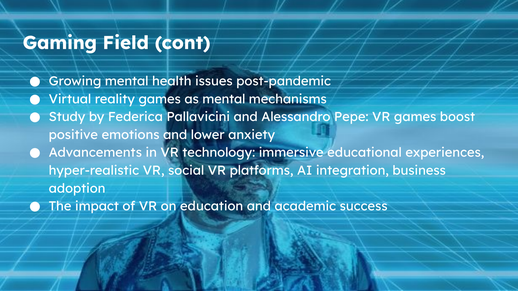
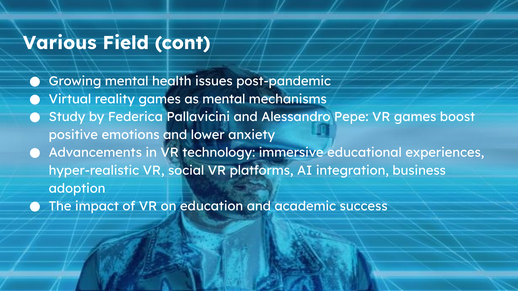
Gaming: Gaming -> Various
